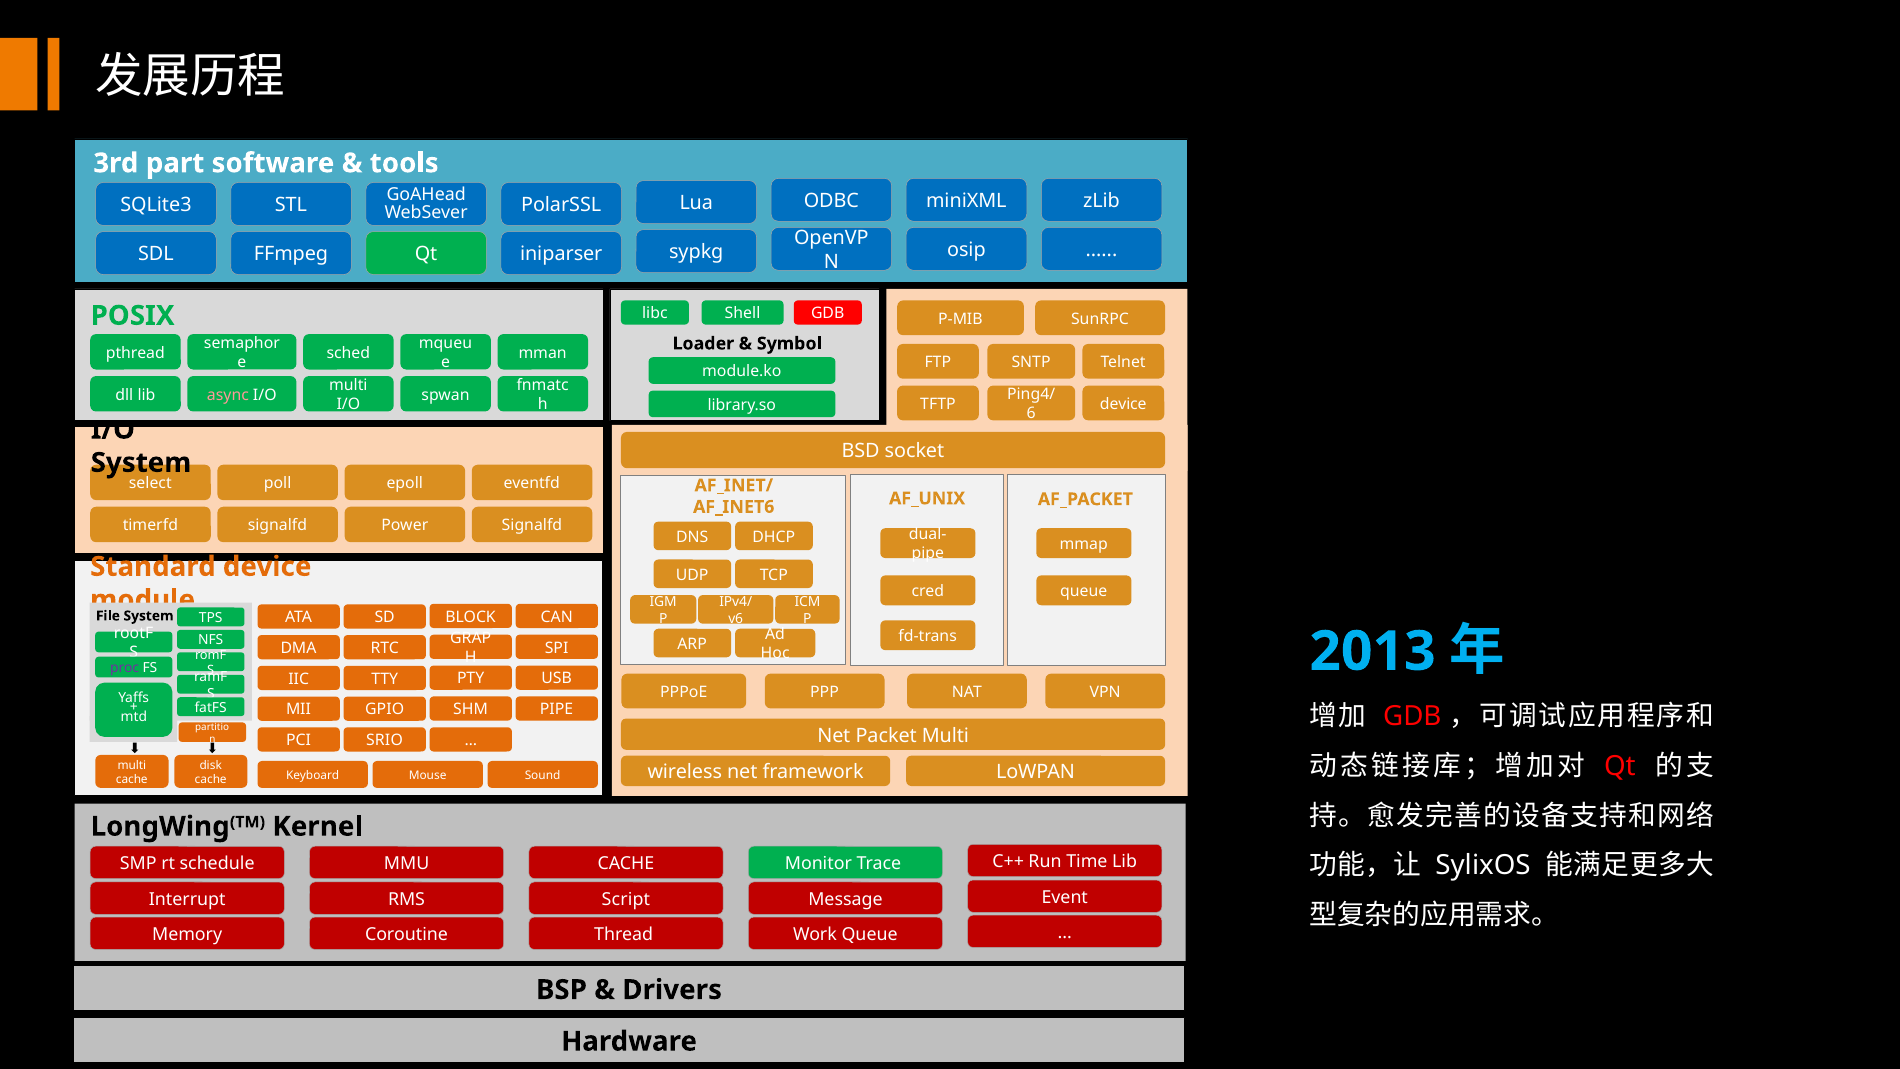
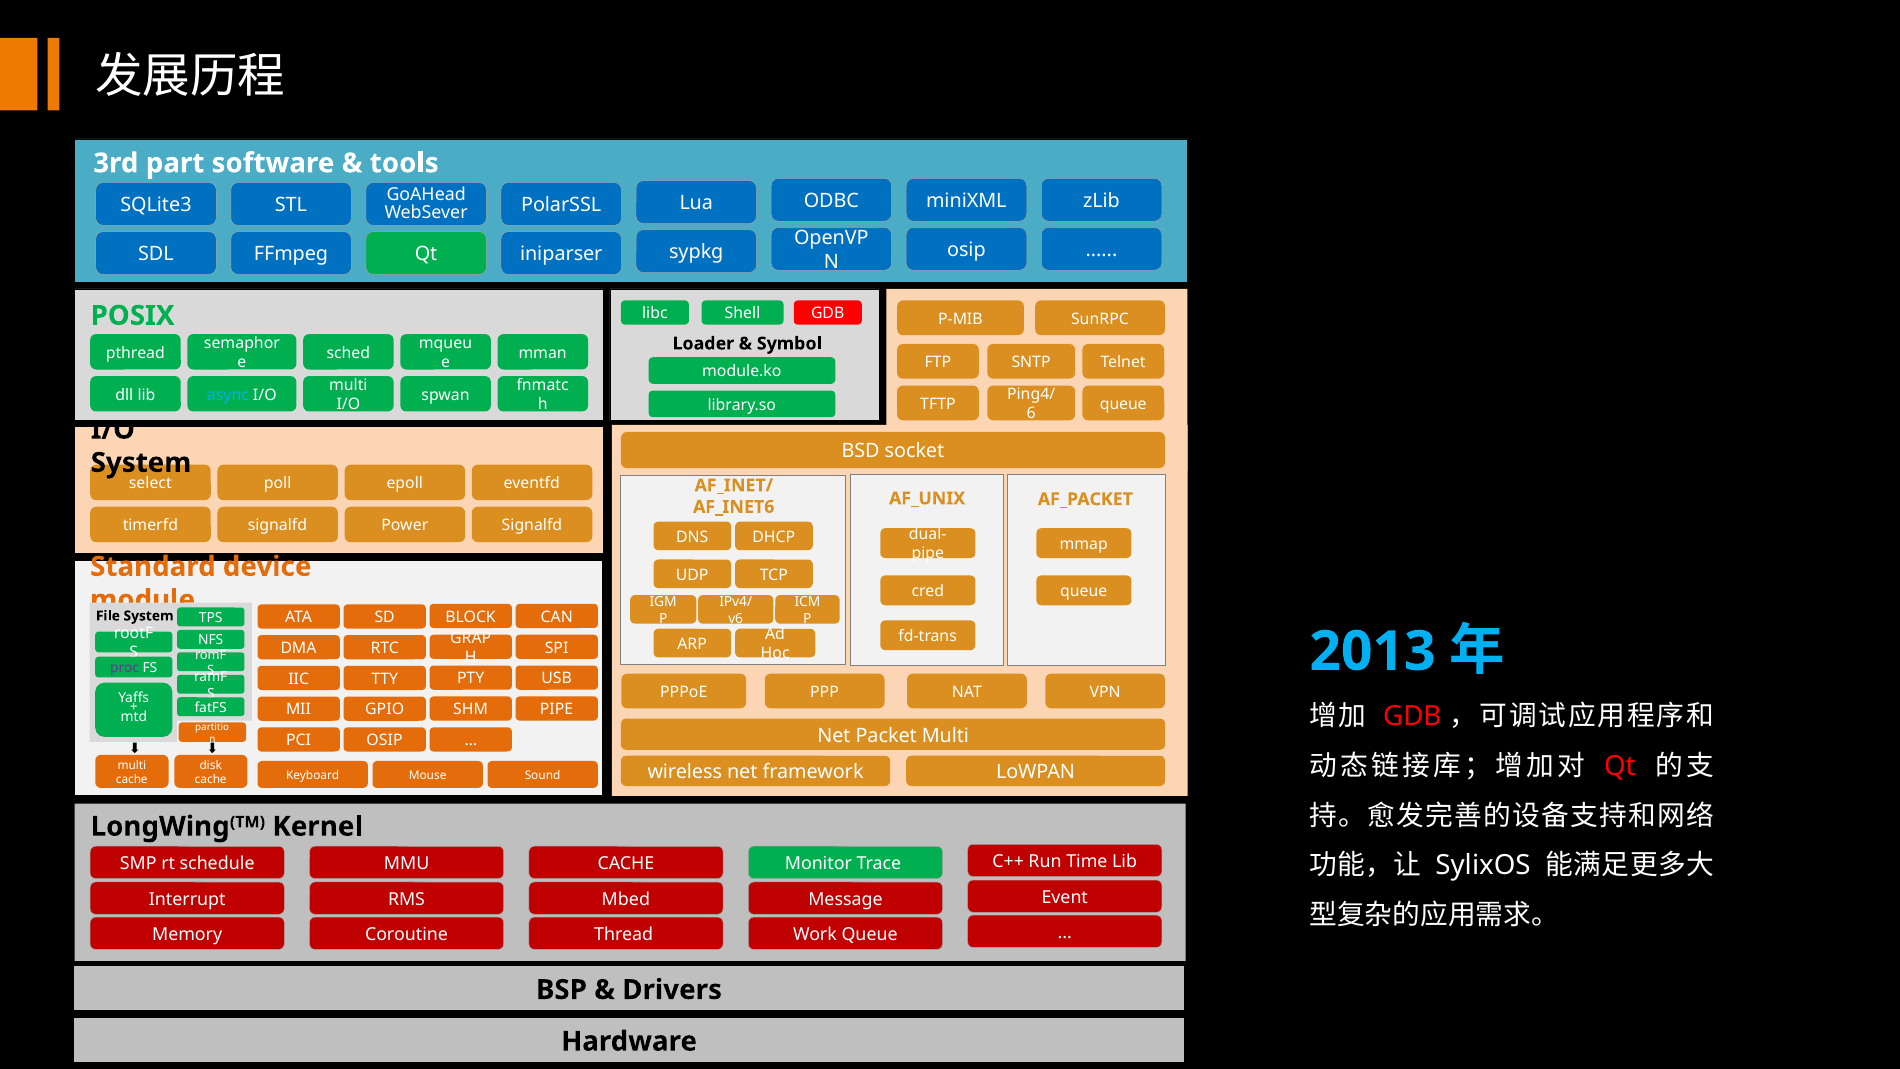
async colour: pink -> light blue
device at (1123, 404): device -> queue
SRIO at (385, 740): SRIO -> OSIP
Script: Script -> Mbed
